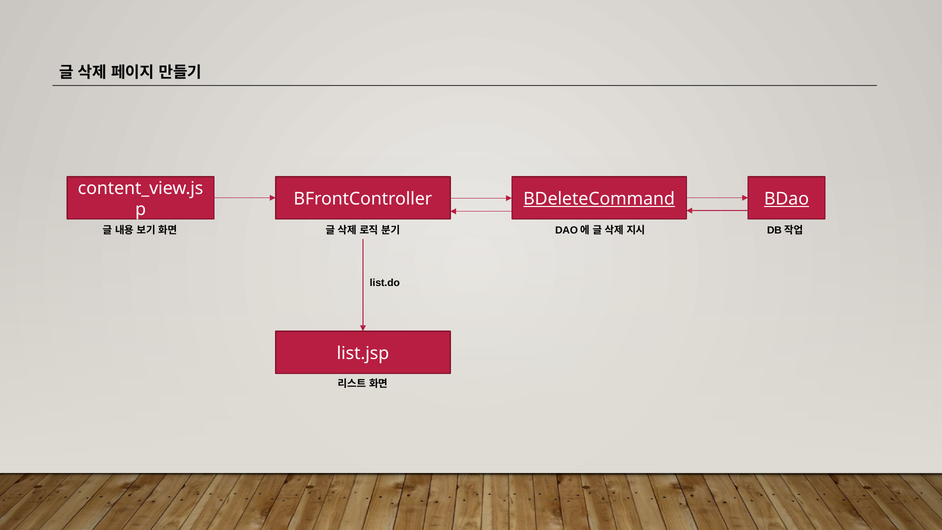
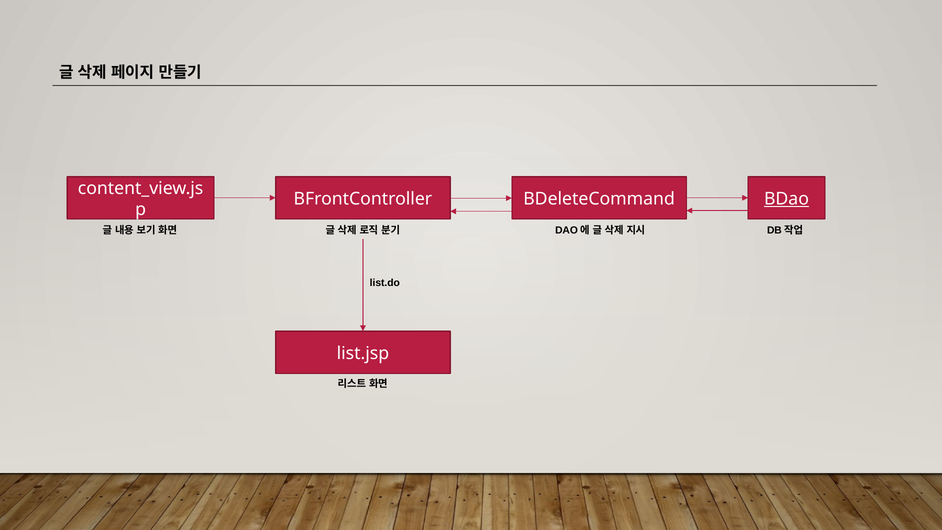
BDeleteCommand underline: present -> none
